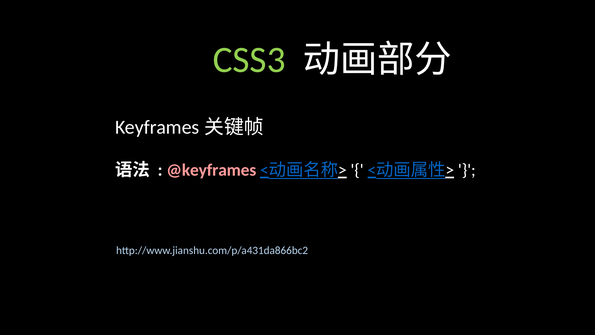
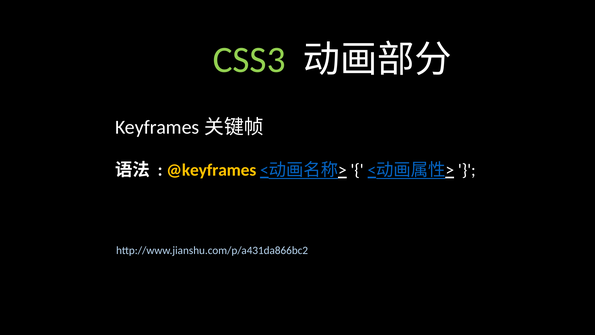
@keyframes colour: pink -> yellow
